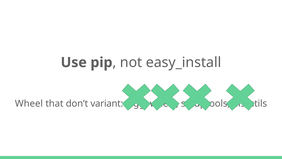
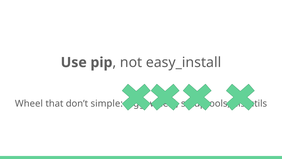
variant: variant -> simple
